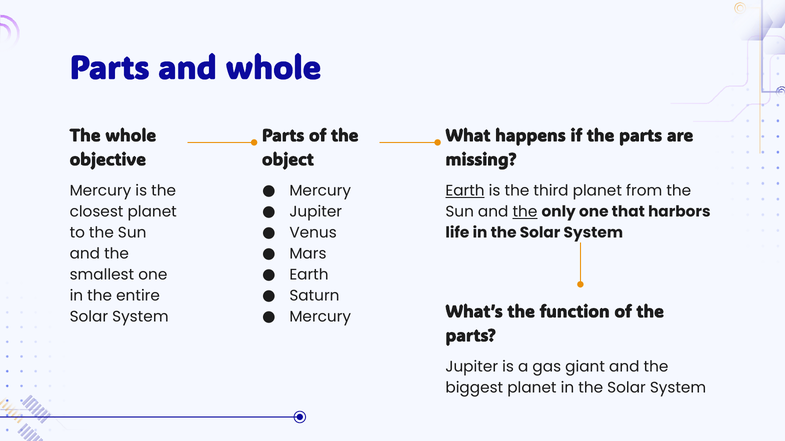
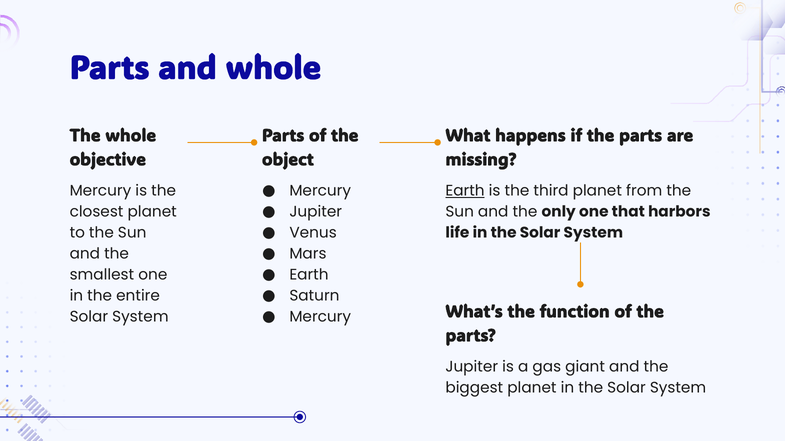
the at (525, 212) underline: present -> none
